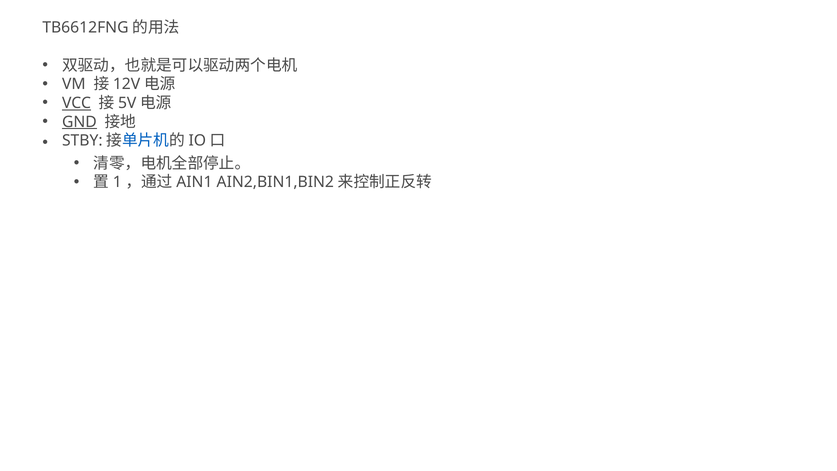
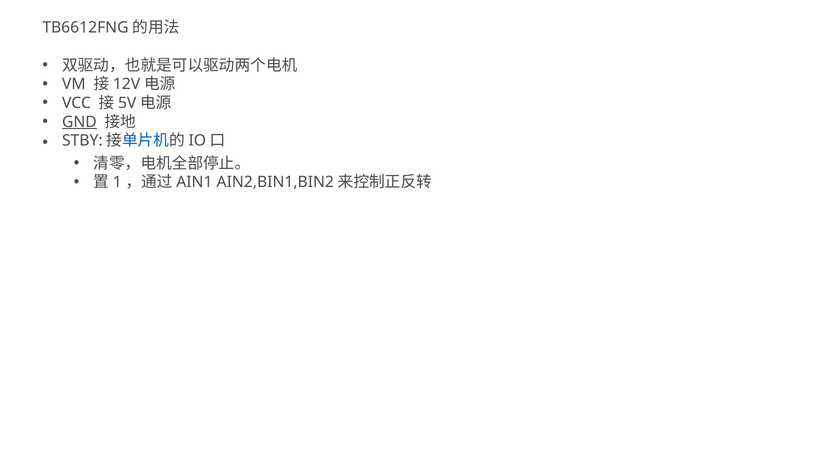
VCC underline: present -> none
